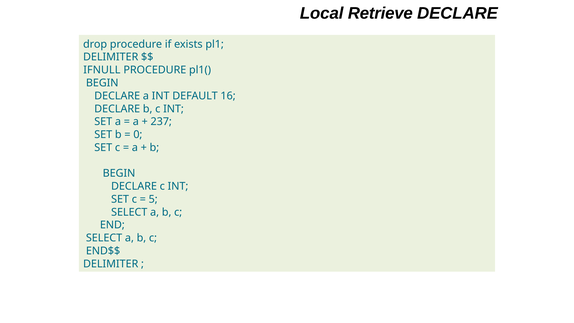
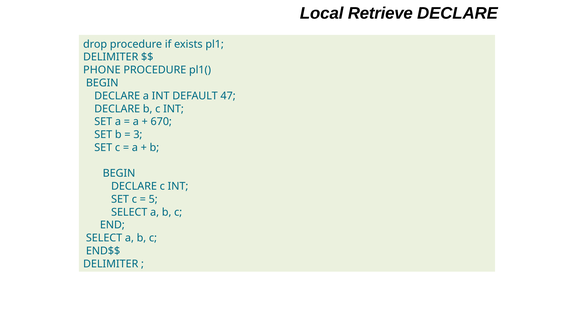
IFNULL: IFNULL -> PHONE
16: 16 -> 47
237: 237 -> 670
0: 0 -> 3
